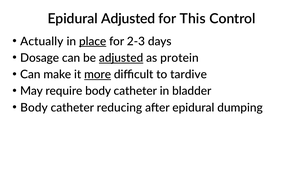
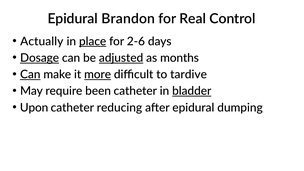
Epidural Adjusted: Adjusted -> Brandon
This: This -> Real
2-3: 2-3 -> 2-6
Dosage underline: none -> present
protein: protein -> months
Can at (30, 75) underline: none -> present
require body: body -> been
bladder underline: none -> present
Body at (34, 108): Body -> Upon
